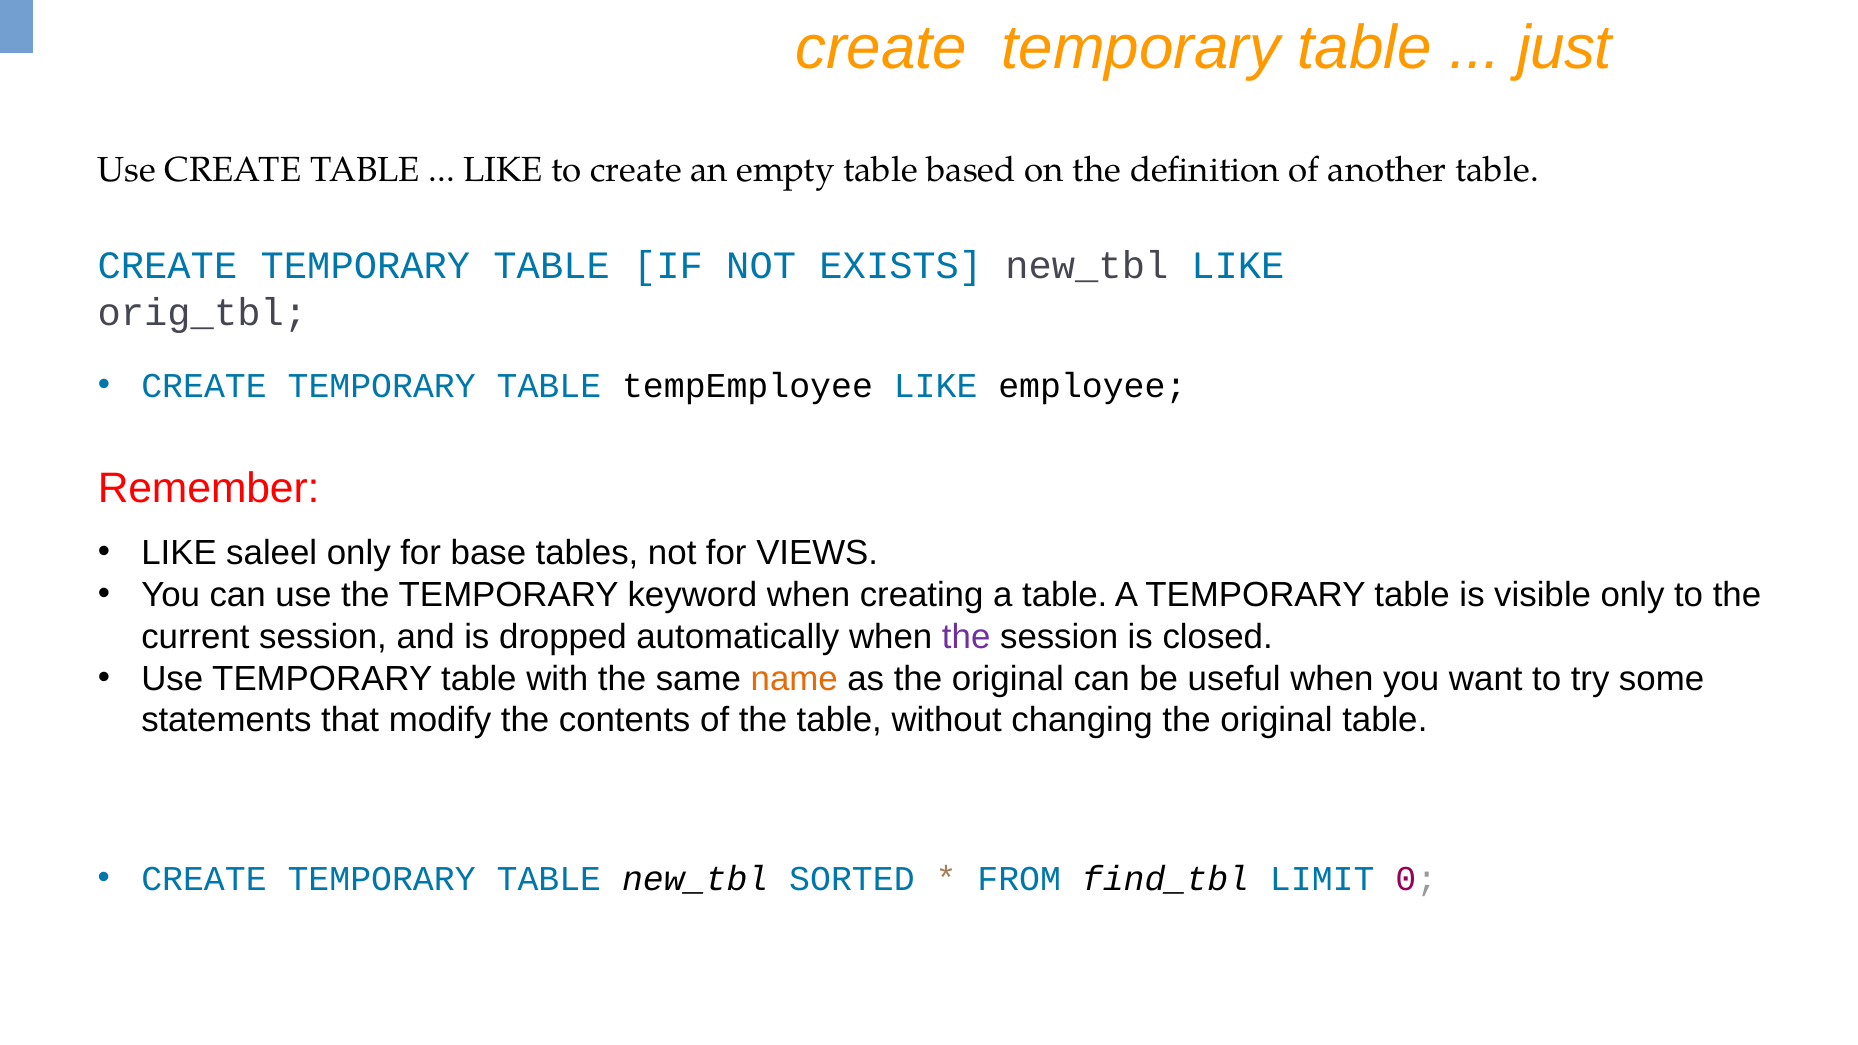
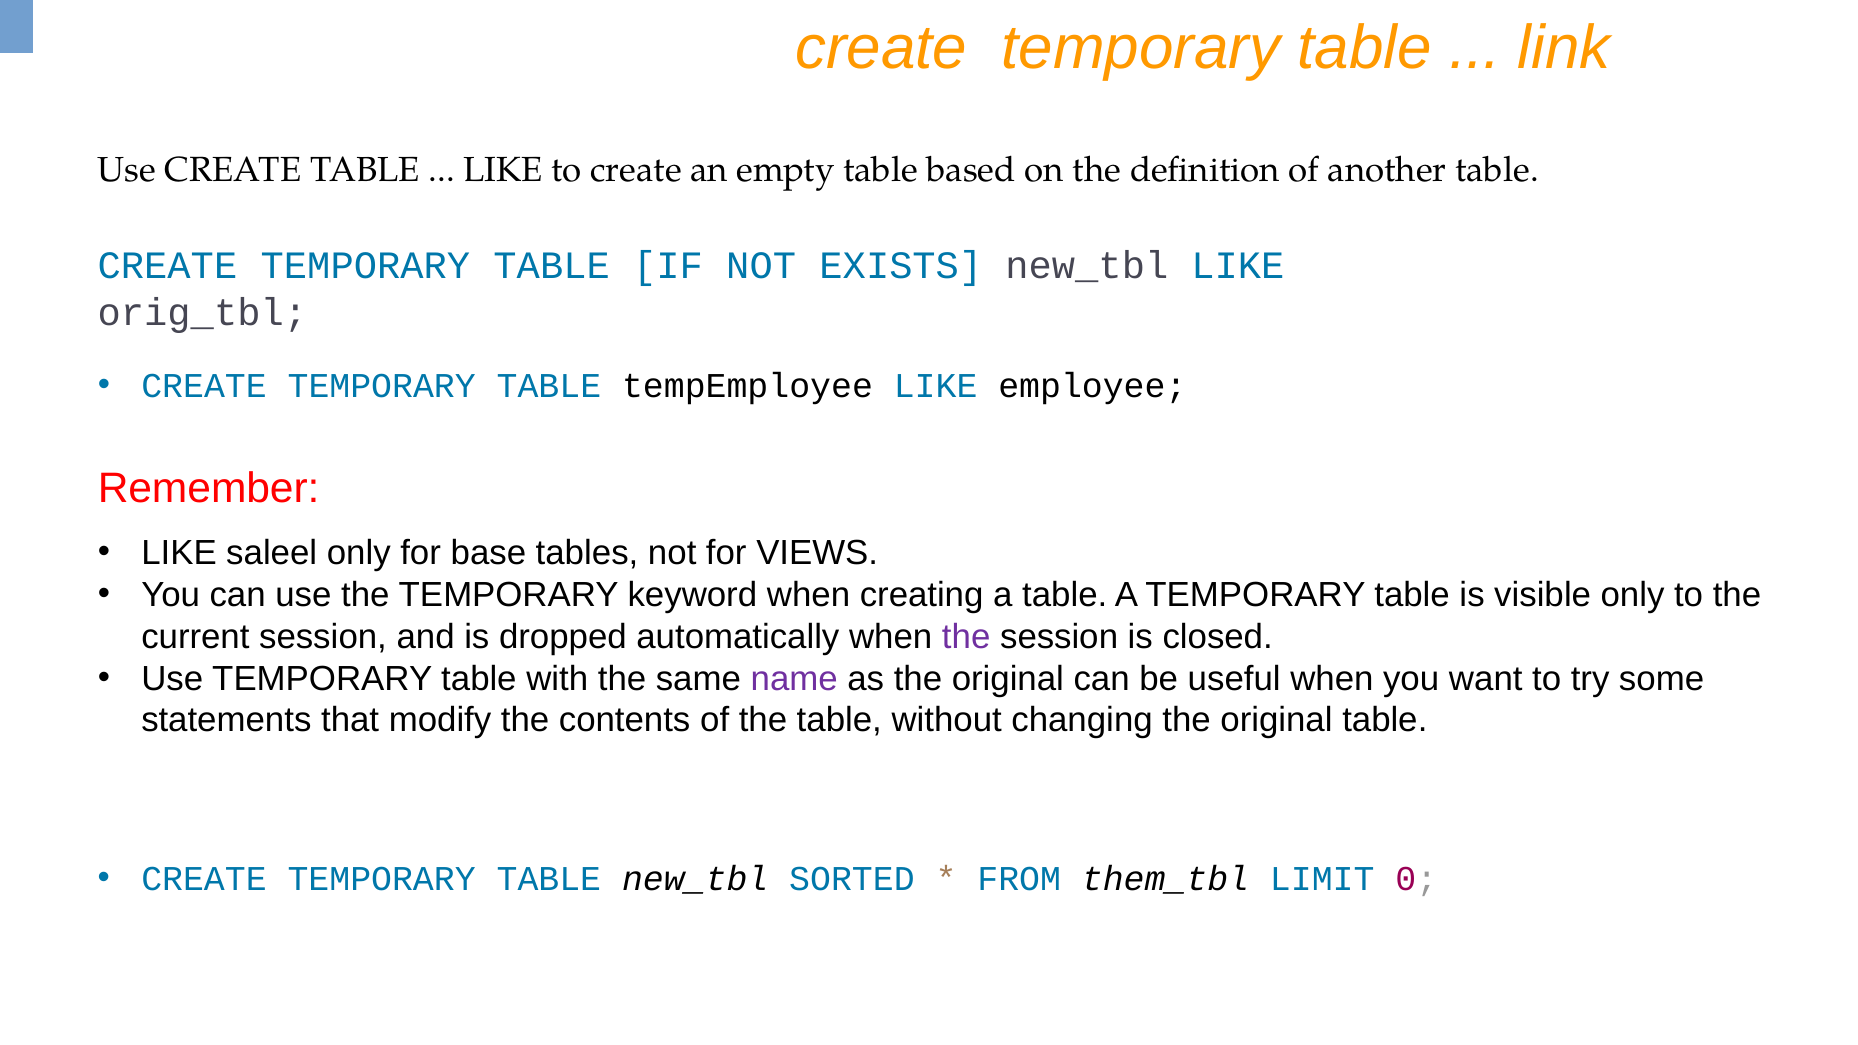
just: just -> link
name colour: orange -> purple
find_tbl: find_tbl -> them_tbl
